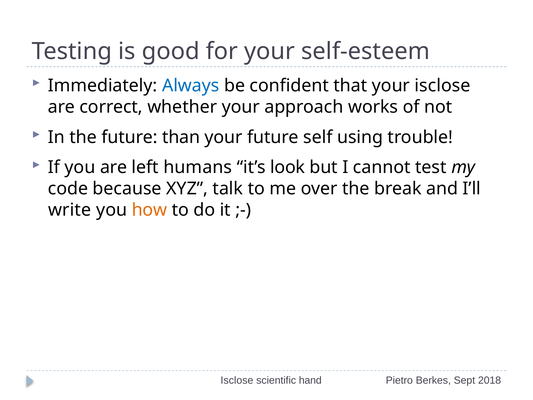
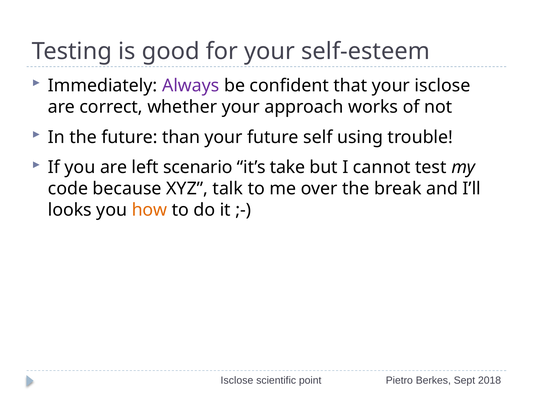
Always colour: blue -> purple
humans: humans -> scenario
look: look -> take
write: write -> looks
hand: hand -> point
